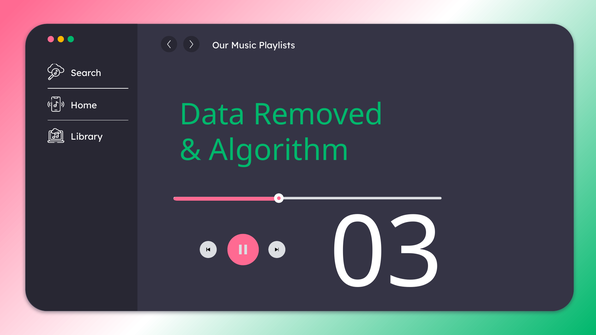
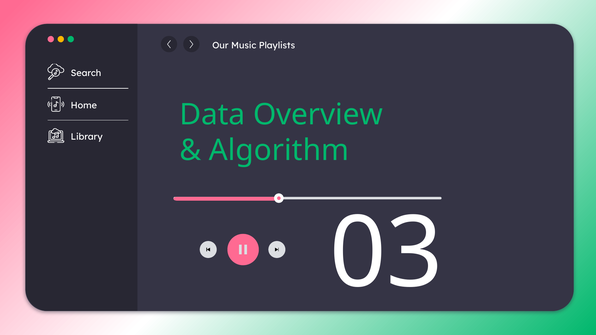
Removed: Removed -> Overview
